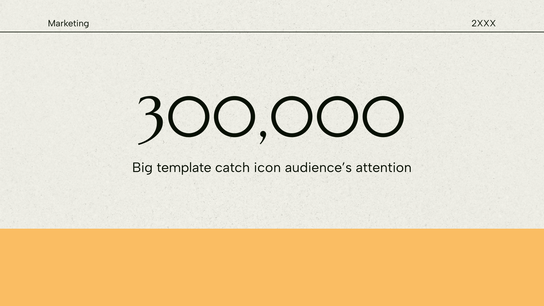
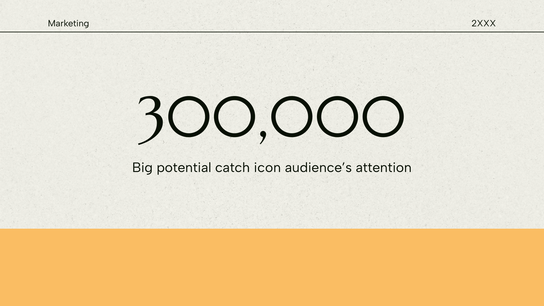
template: template -> potential
